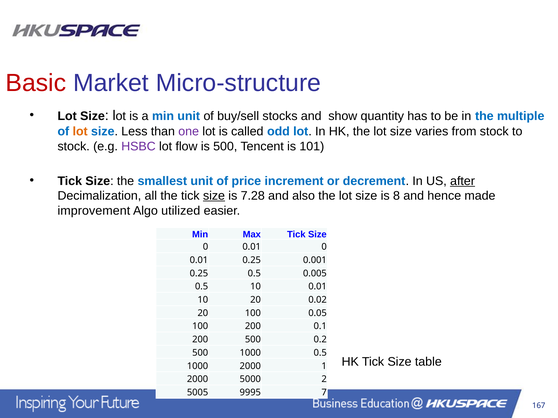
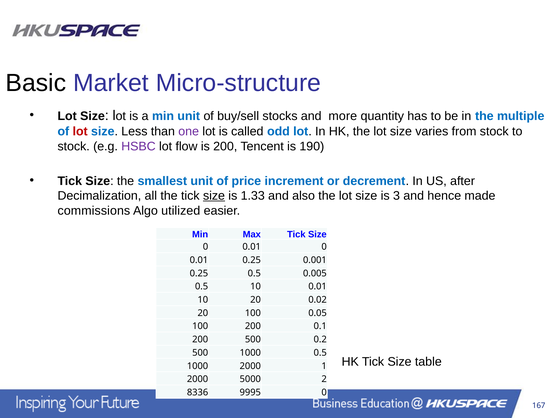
Basic colour: red -> black
show: show -> more
lot at (80, 132) colour: orange -> red
is 500: 500 -> 200
101: 101 -> 190
after underline: present -> none
7.28: 7.28 -> 1.33
8: 8 -> 3
improvement: improvement -> commissions
5005: 5005 -> 8336
9995 7: 7 -> 0
